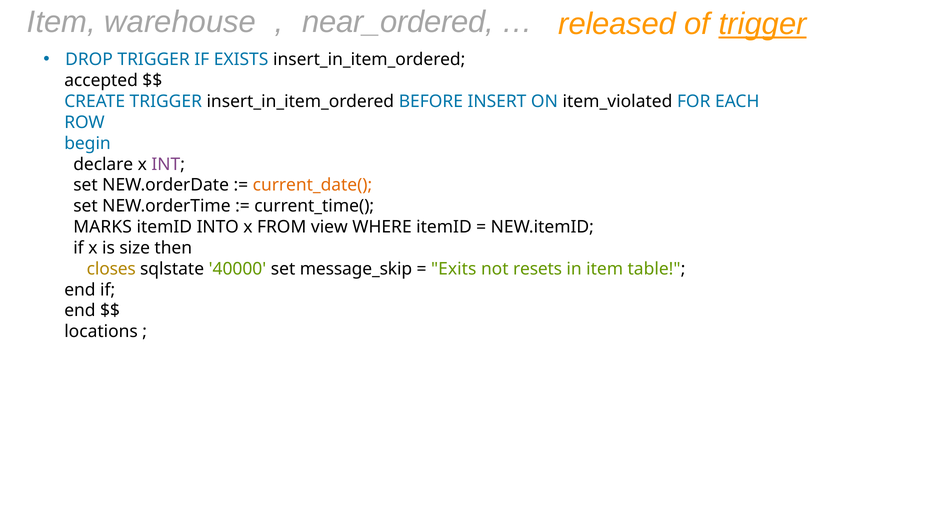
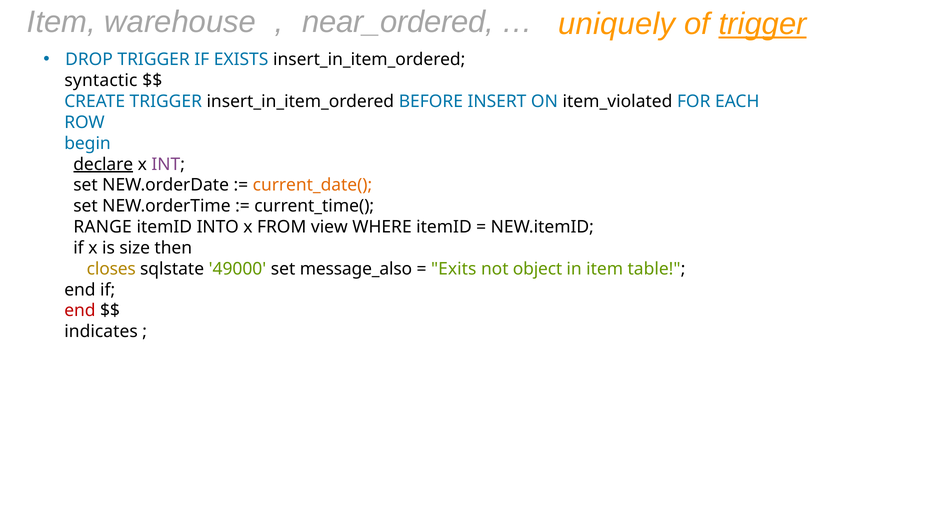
released: released -> uniquely
accepted: accepted -> syntactic
declare underline: none -> present
MARKS: MARKS -> RANGE
40000: 40000 -> 49000
message_skip: message_skip -> message_also
resets: resets -> object
end at (80, 311) colour: black -> red
locations: locations -> indicates
